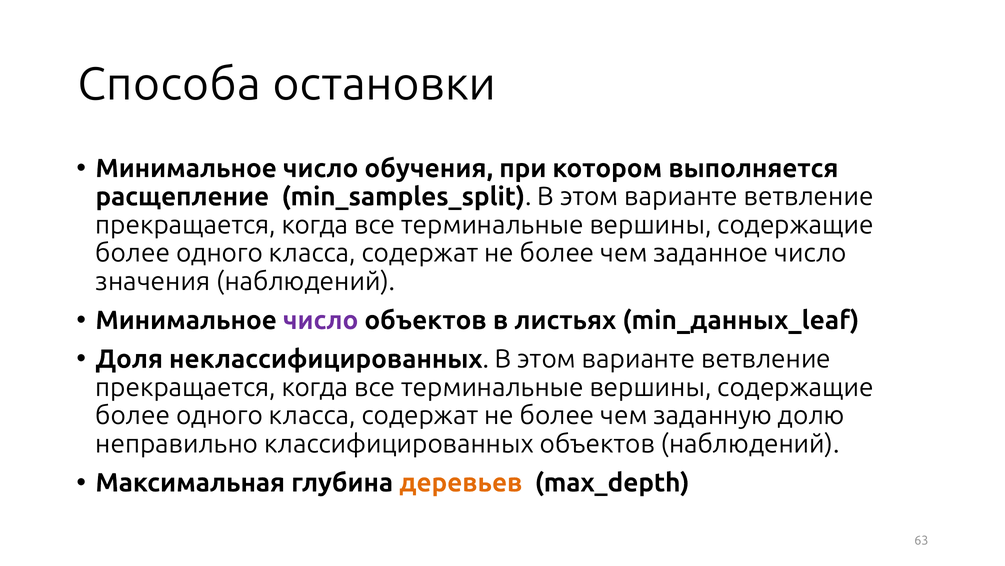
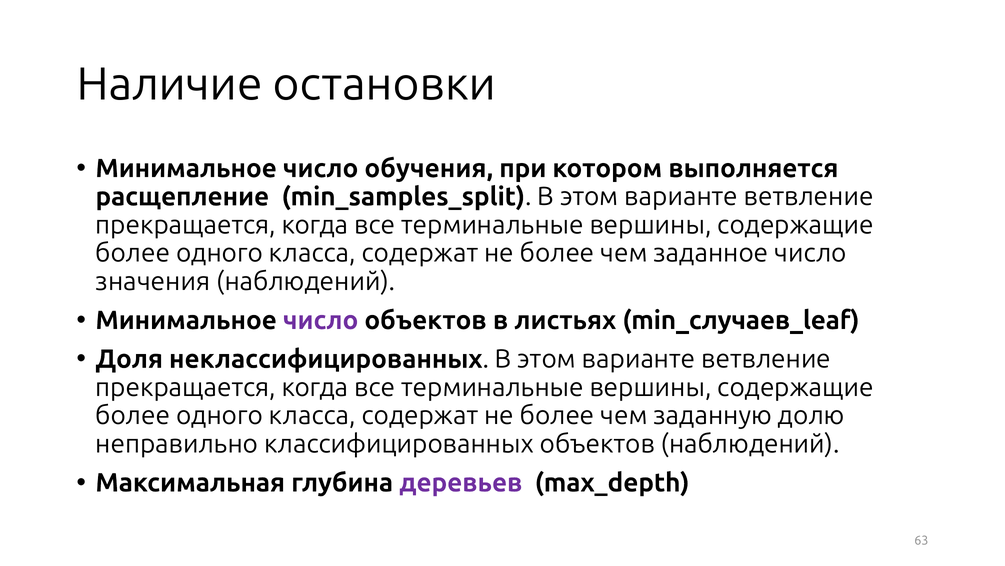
Способа: Способа -> Наличие
min_данных_leaf: min_данных_leaf -> min_случаев_leaf
деревьев colour: orange -> purple
